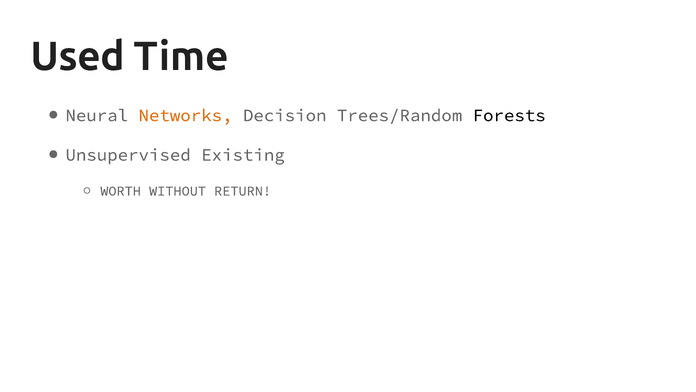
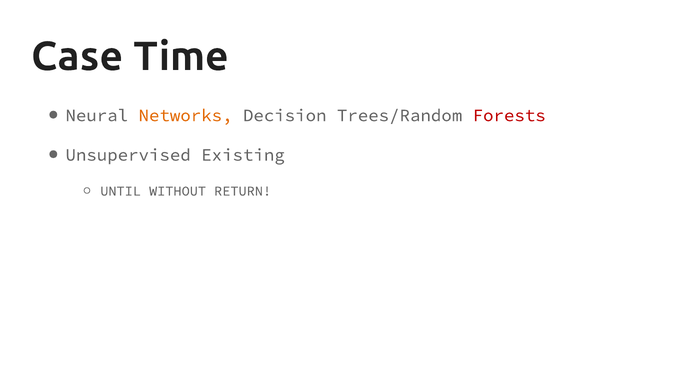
Used: Used -> Case
Forests colour: black -> red
WORTH: WORTH -> UNTIL
